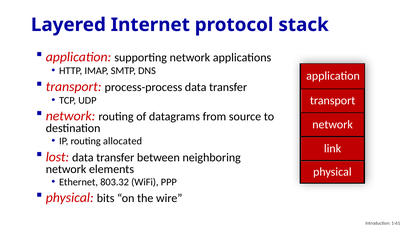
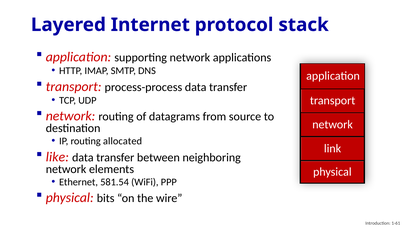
lost: lost -> like
803.32: 803.32 -> 581.54
